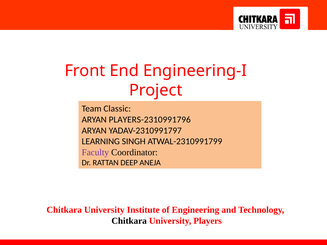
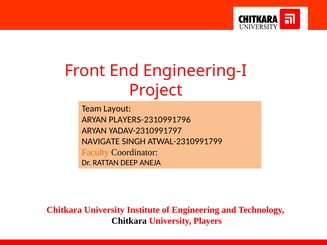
Classic: Classic -> Layout
LEARNING: LEARNING -> NAVIGATE
Faculty colour: purple -> orange
